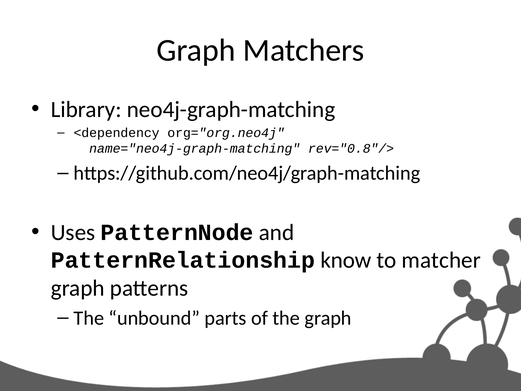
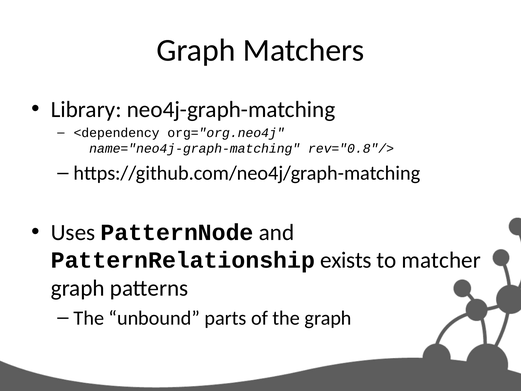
know: know -> exists
